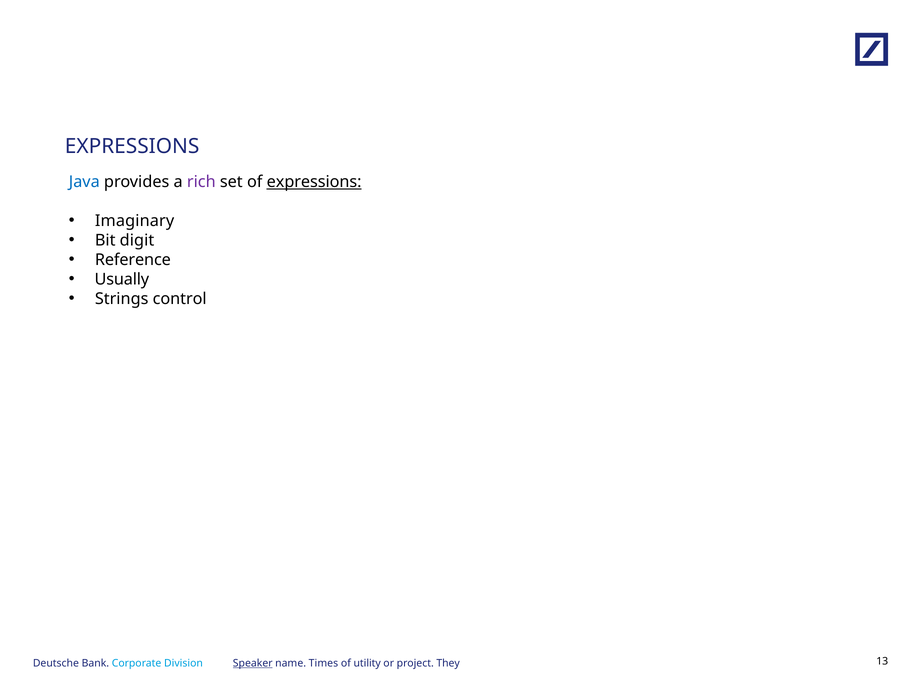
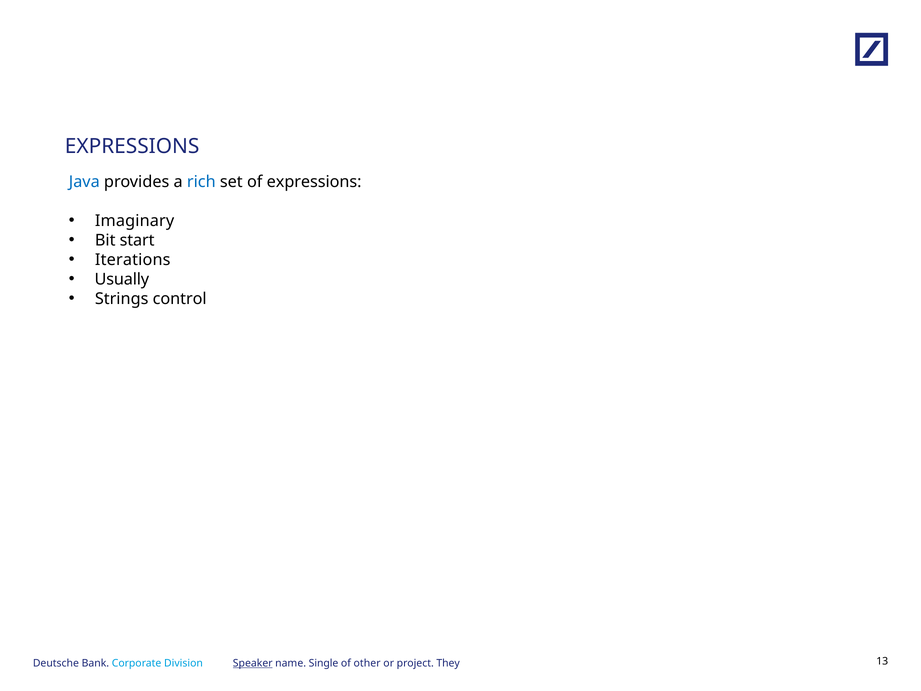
rich colour: purple -> blue
expressions at (314, 182) underline: present -> none
digit: digit -> start
Reference: Reference -> Iterations
Times: Times -> Single
utility: utility -> other
